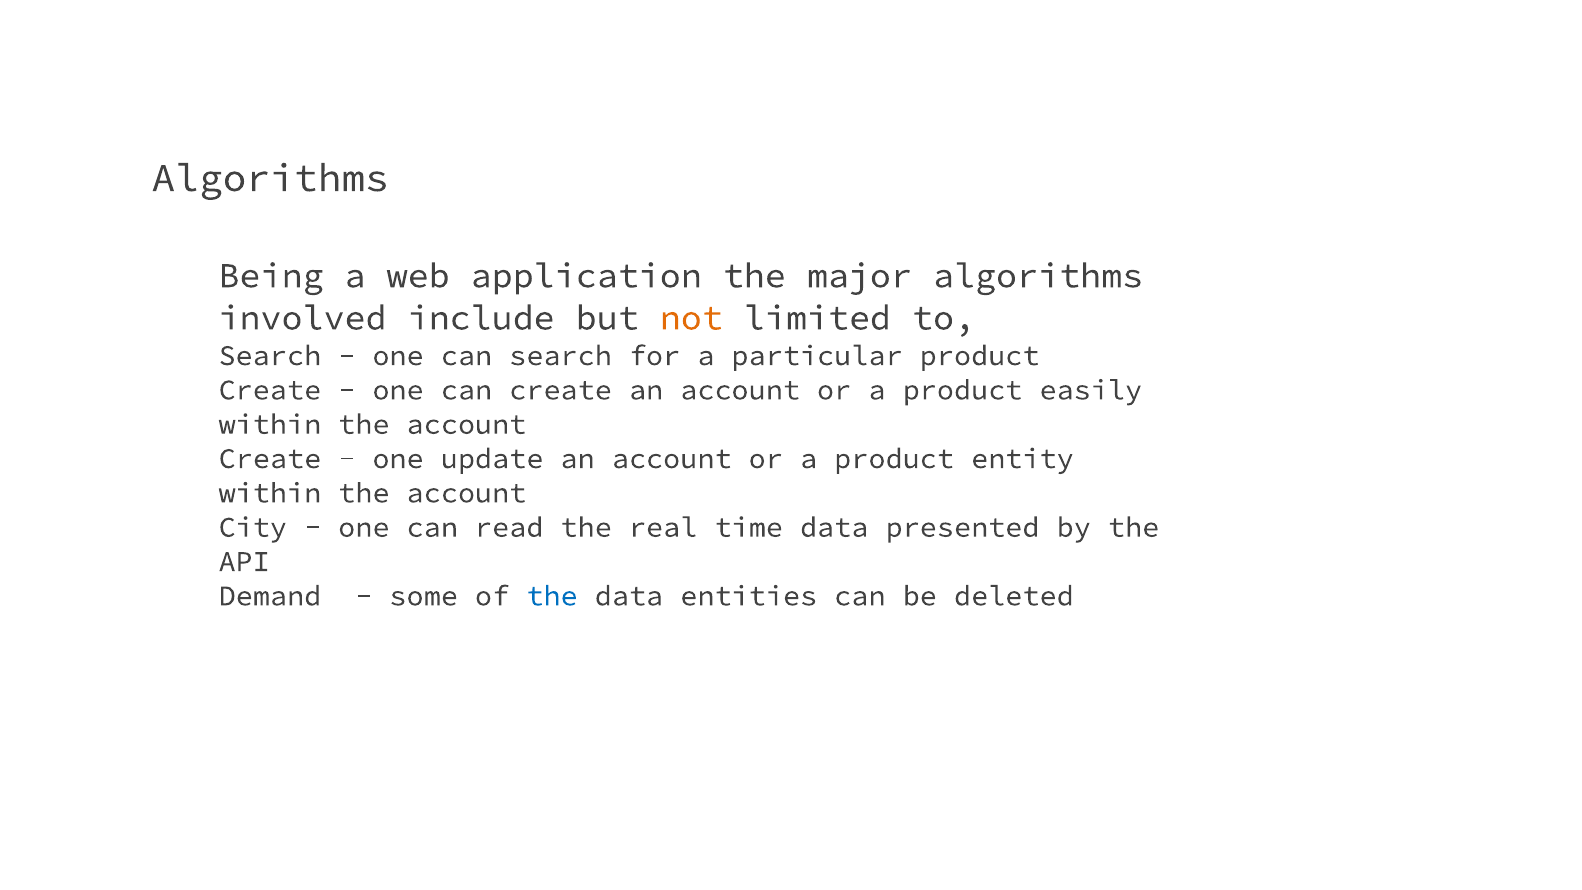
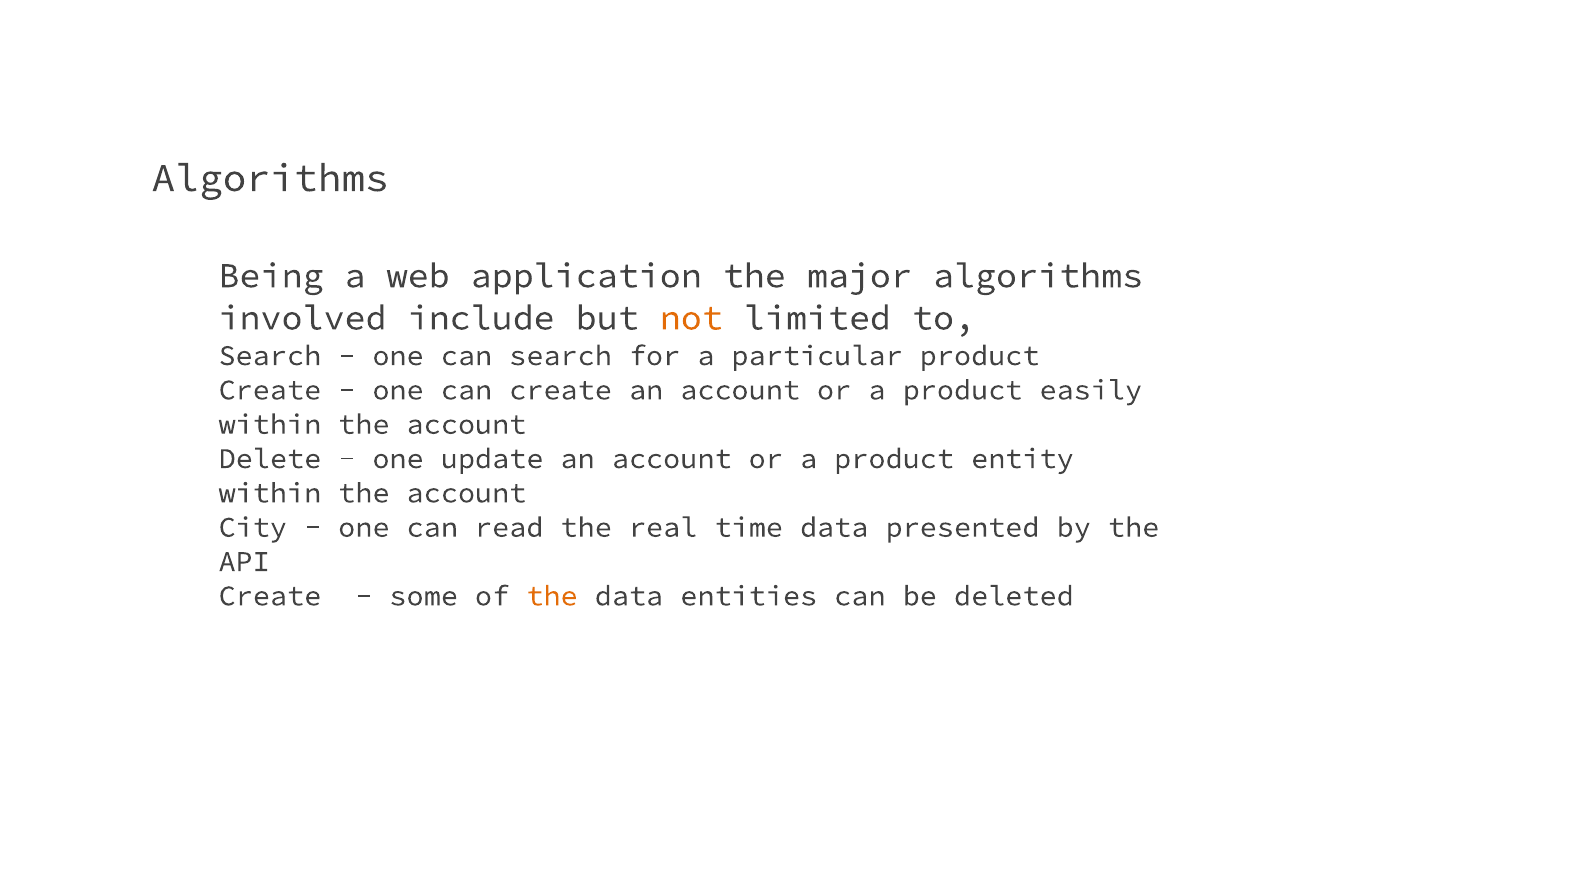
Create at (270, 459): Create -> Delete
Demand at (270, 596): Demand -> Create
the at (552, 596) colour: blue -> orange
